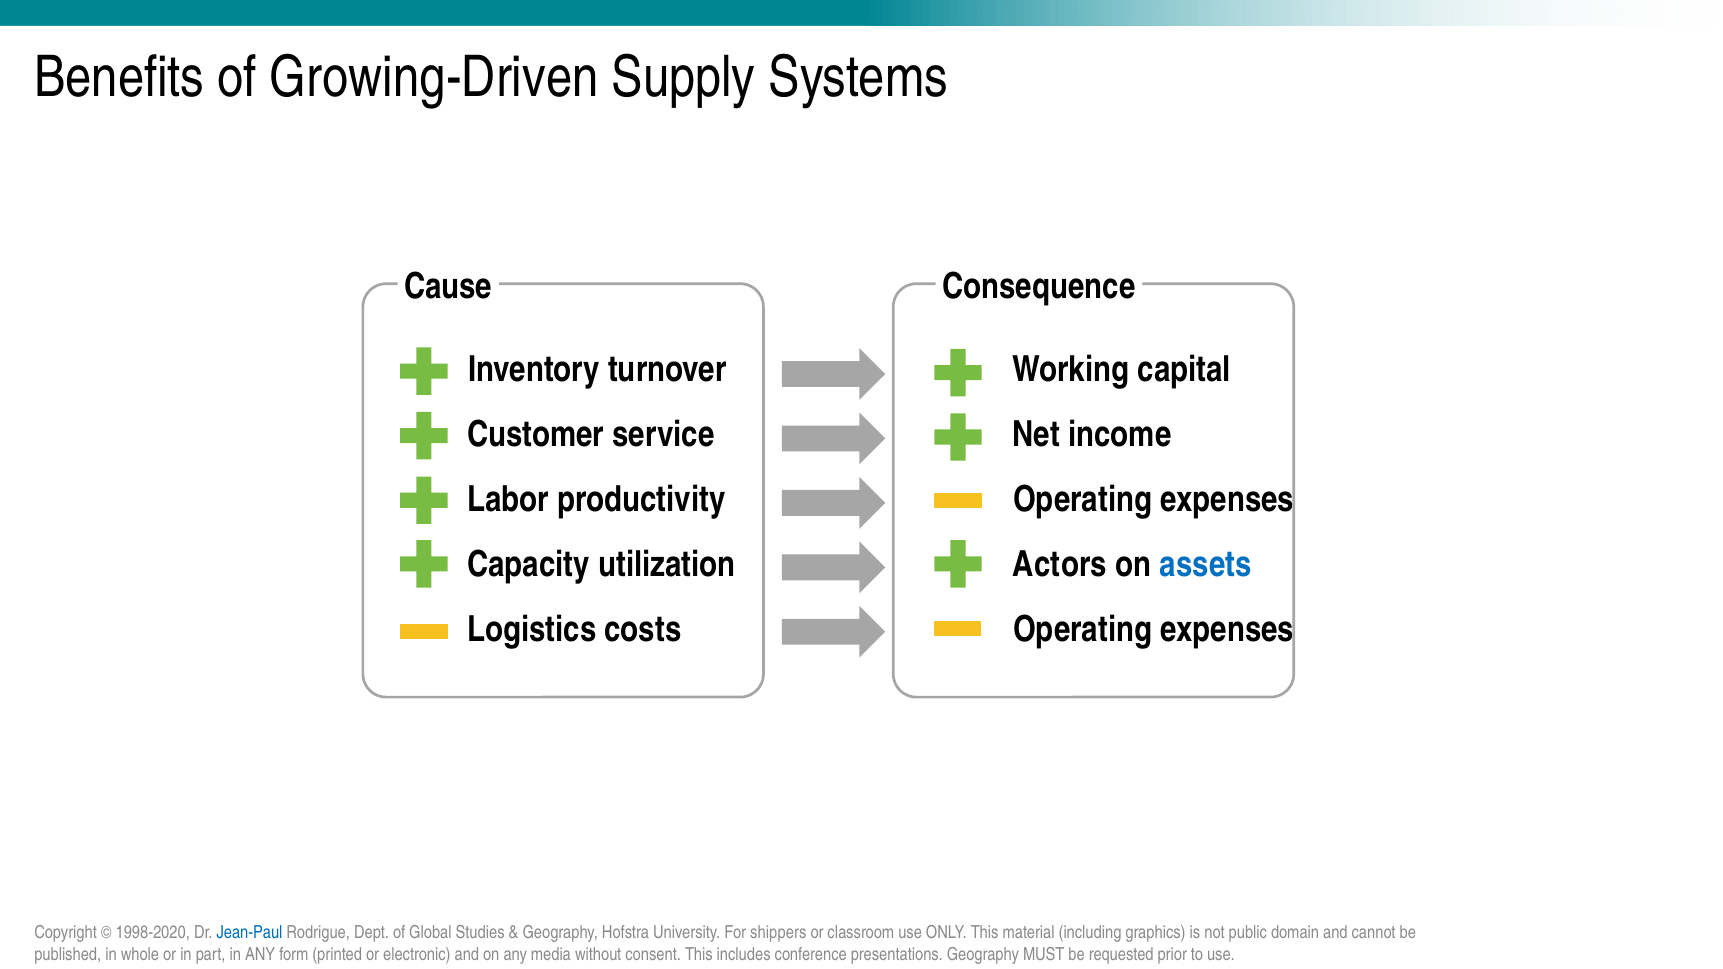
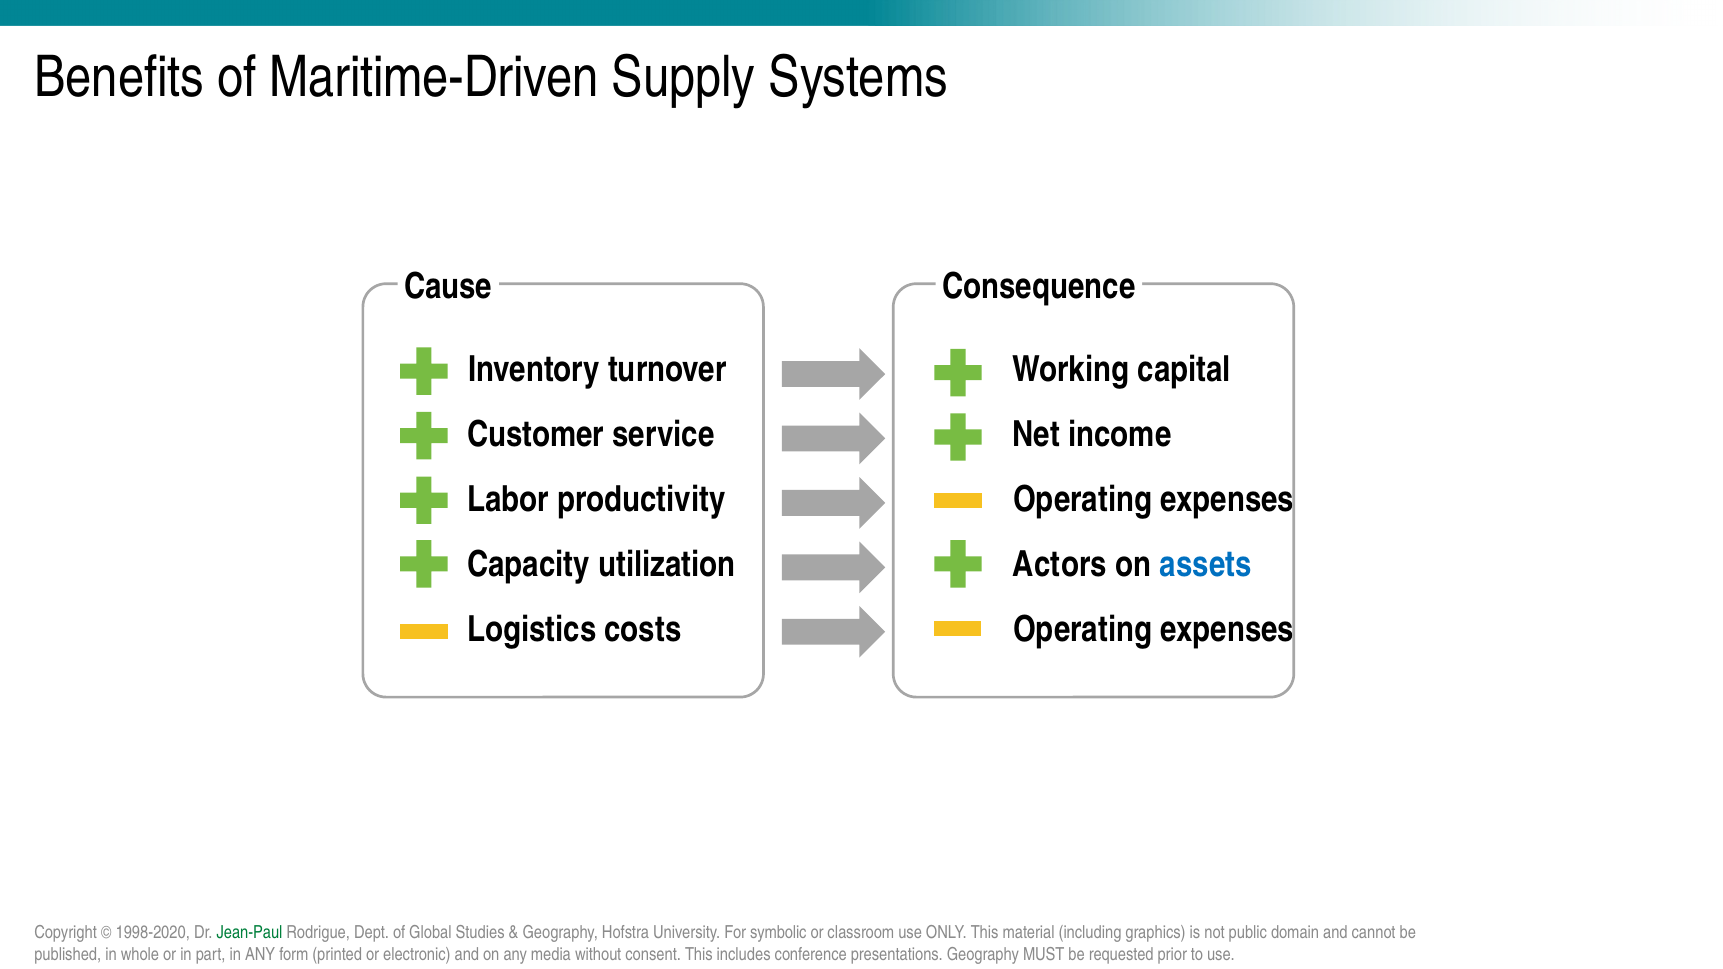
Growing-Driven: Growing-Driven -> Maritime-Driven
Jean-Paul colour: blue -> green
shippers: shippers -> symbolic
